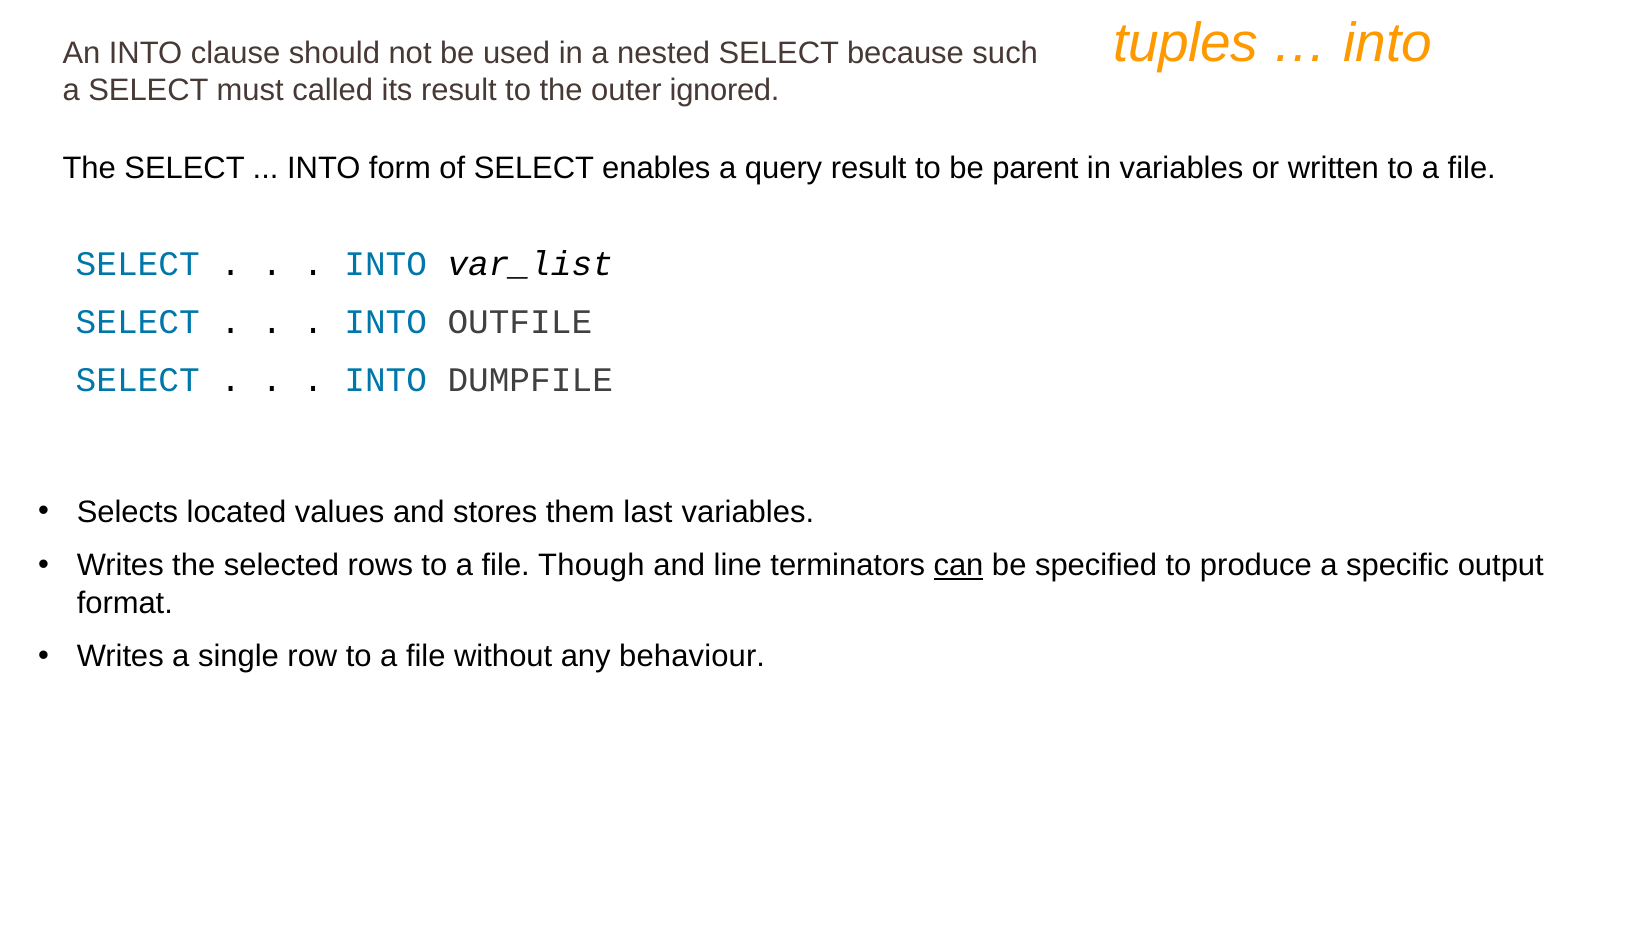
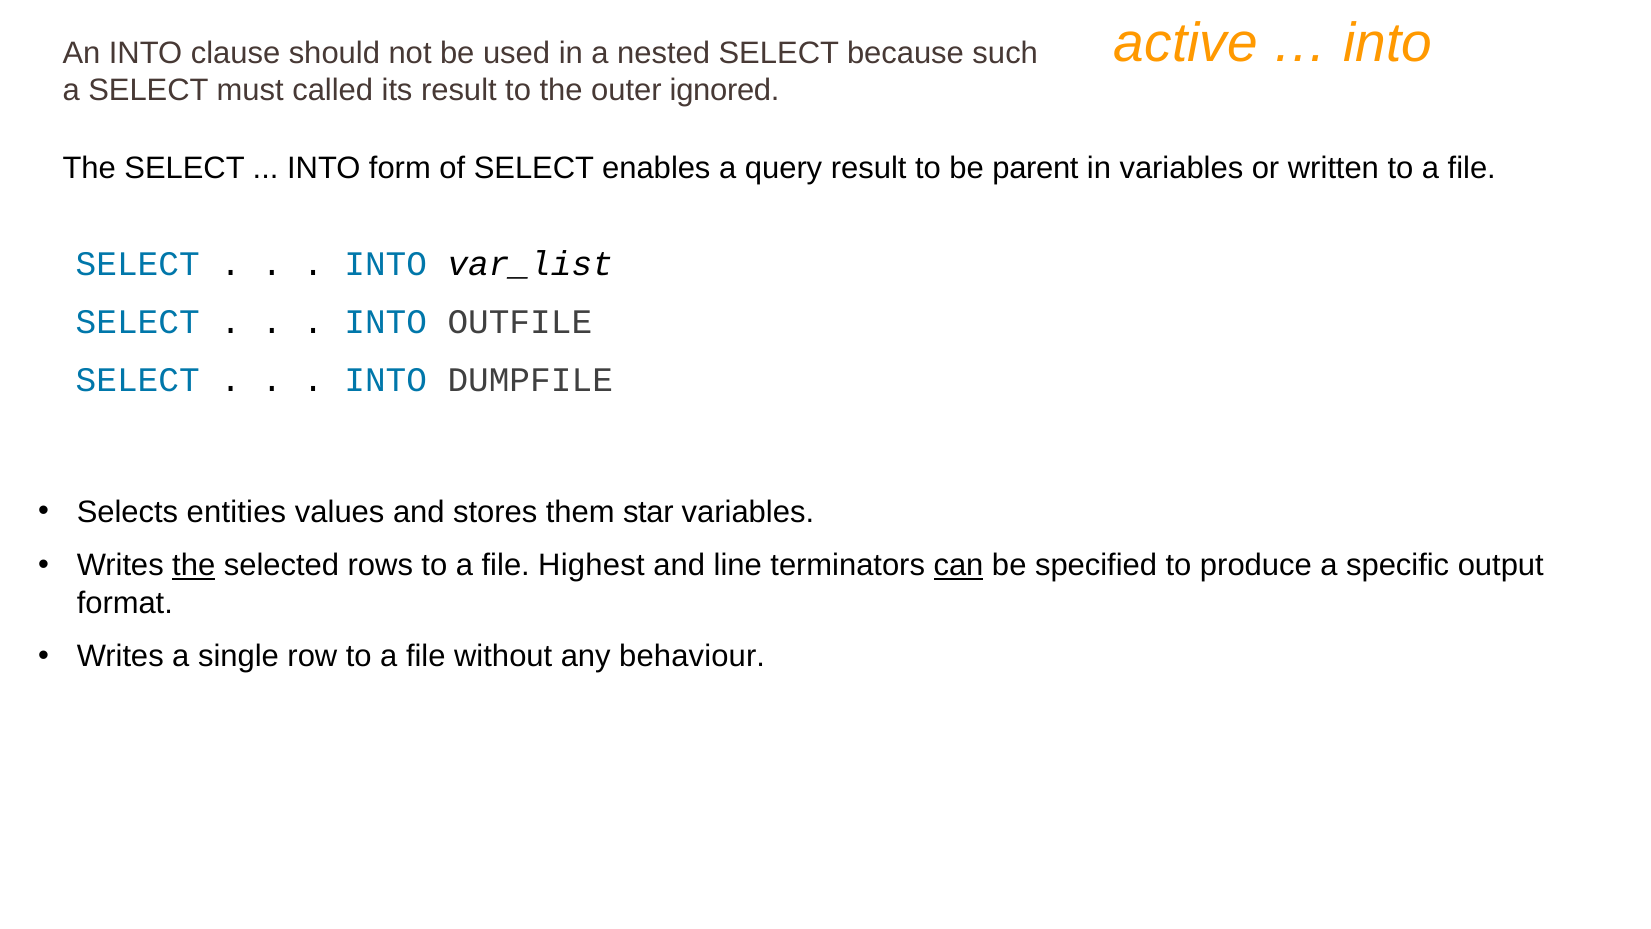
tuples: tuples -> active
located: located -> entities
last: last -> star
the at (194, 566) underline: none -> present
Though: Though -> Highest
